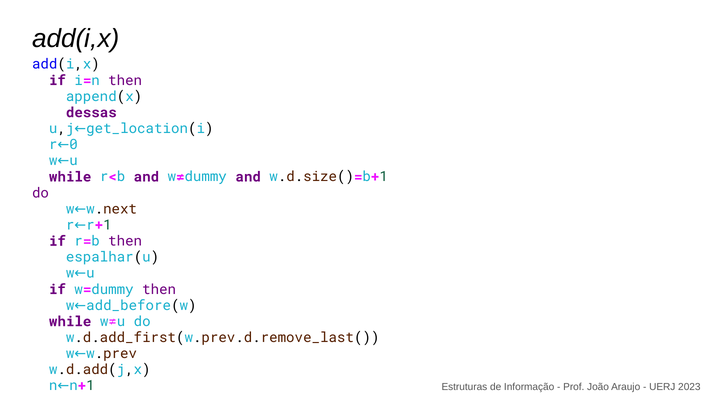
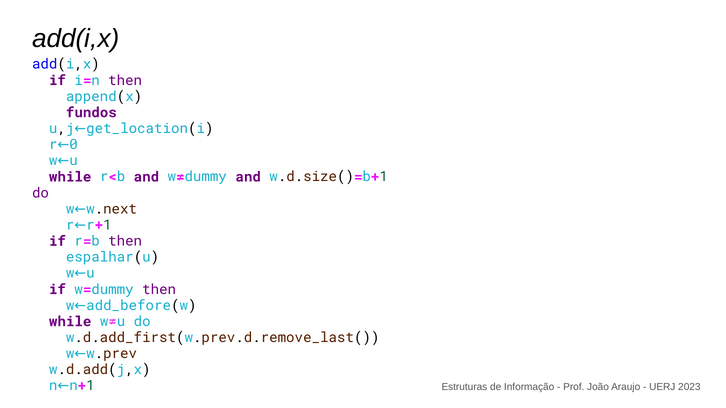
dessas: dessas -> fundos
